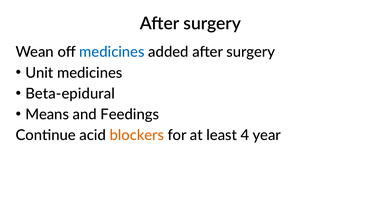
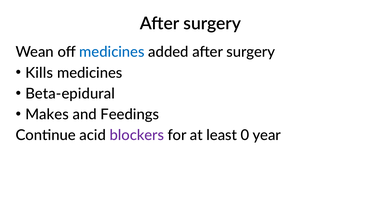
Unit: Unit -> Kills
Means: Means -> Makes
blockers colour: orange -> purple
4: 4 -> 0
